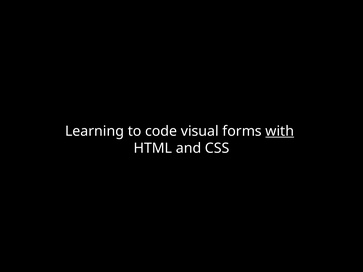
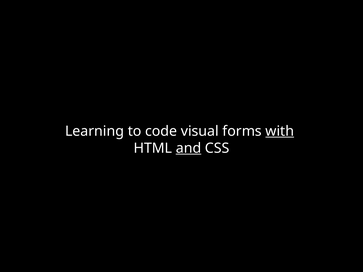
and underline: none -> present
